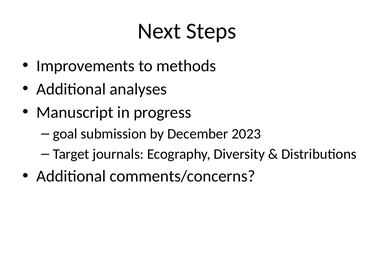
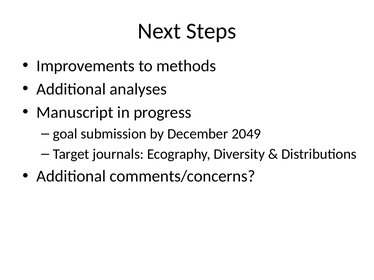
2023: 2023 -> 2049
